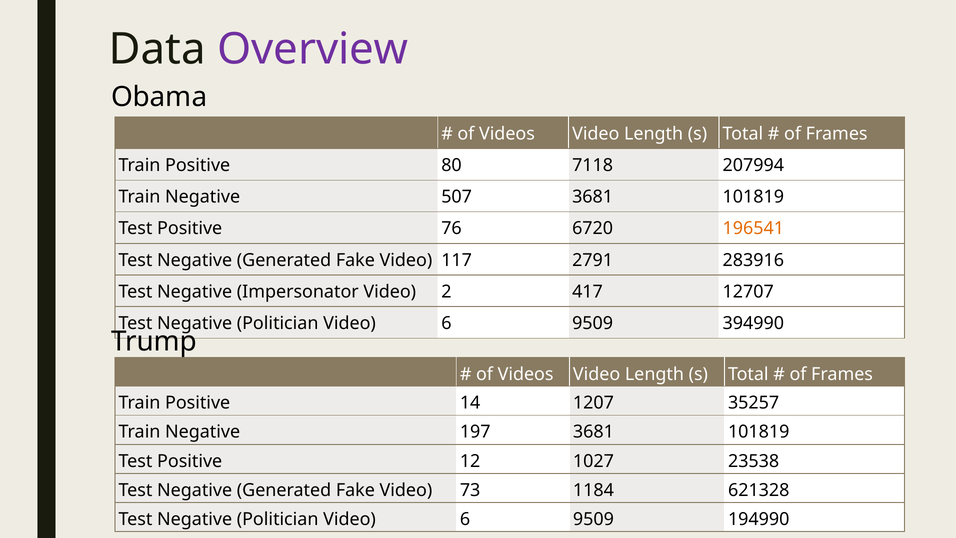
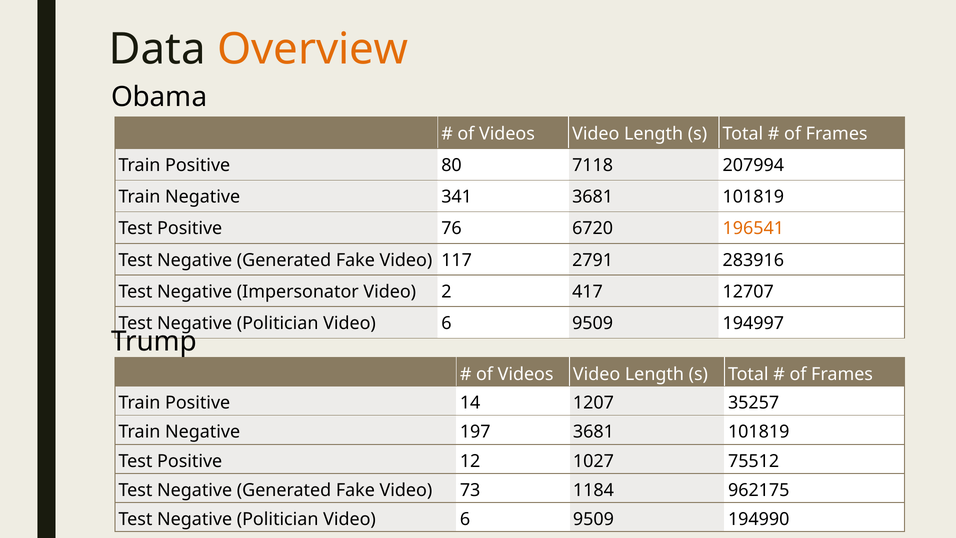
Overview colour: purple -> orange
507: 507 -> 341
394990: 394990 -> 194997
23538: 23538 -> 75512
621328: 621328 -> 962175
